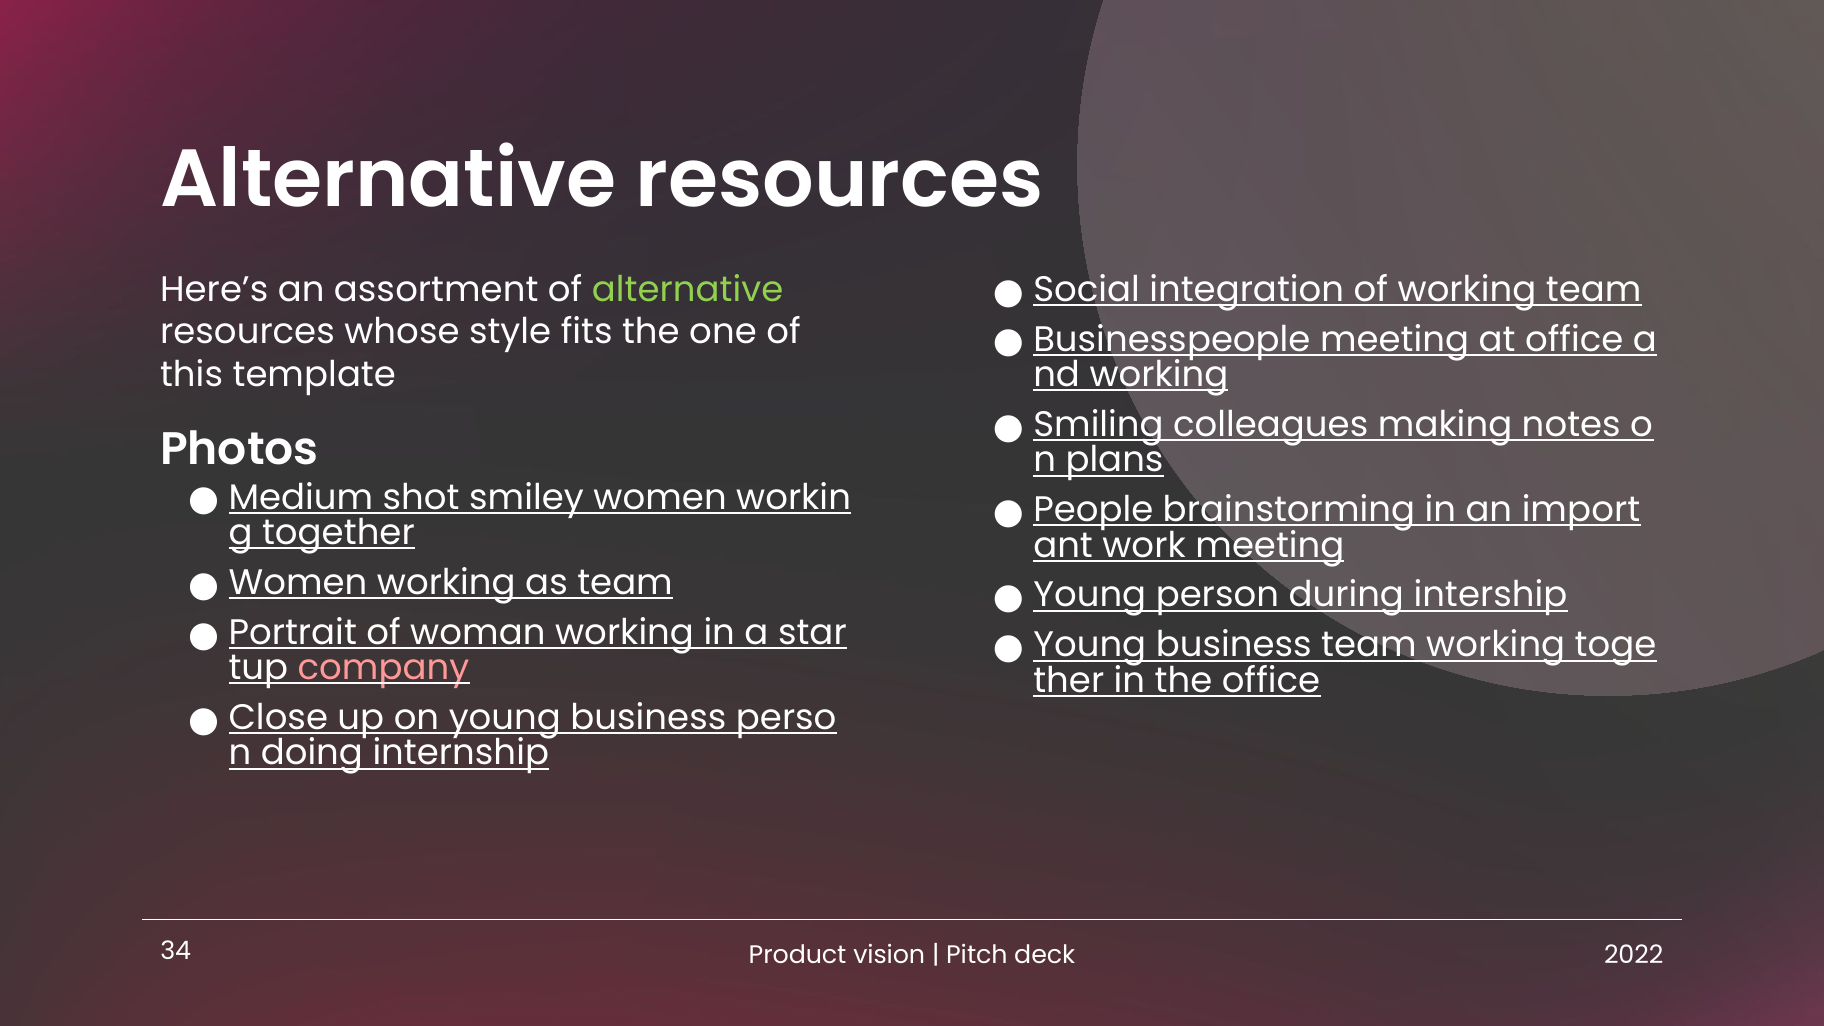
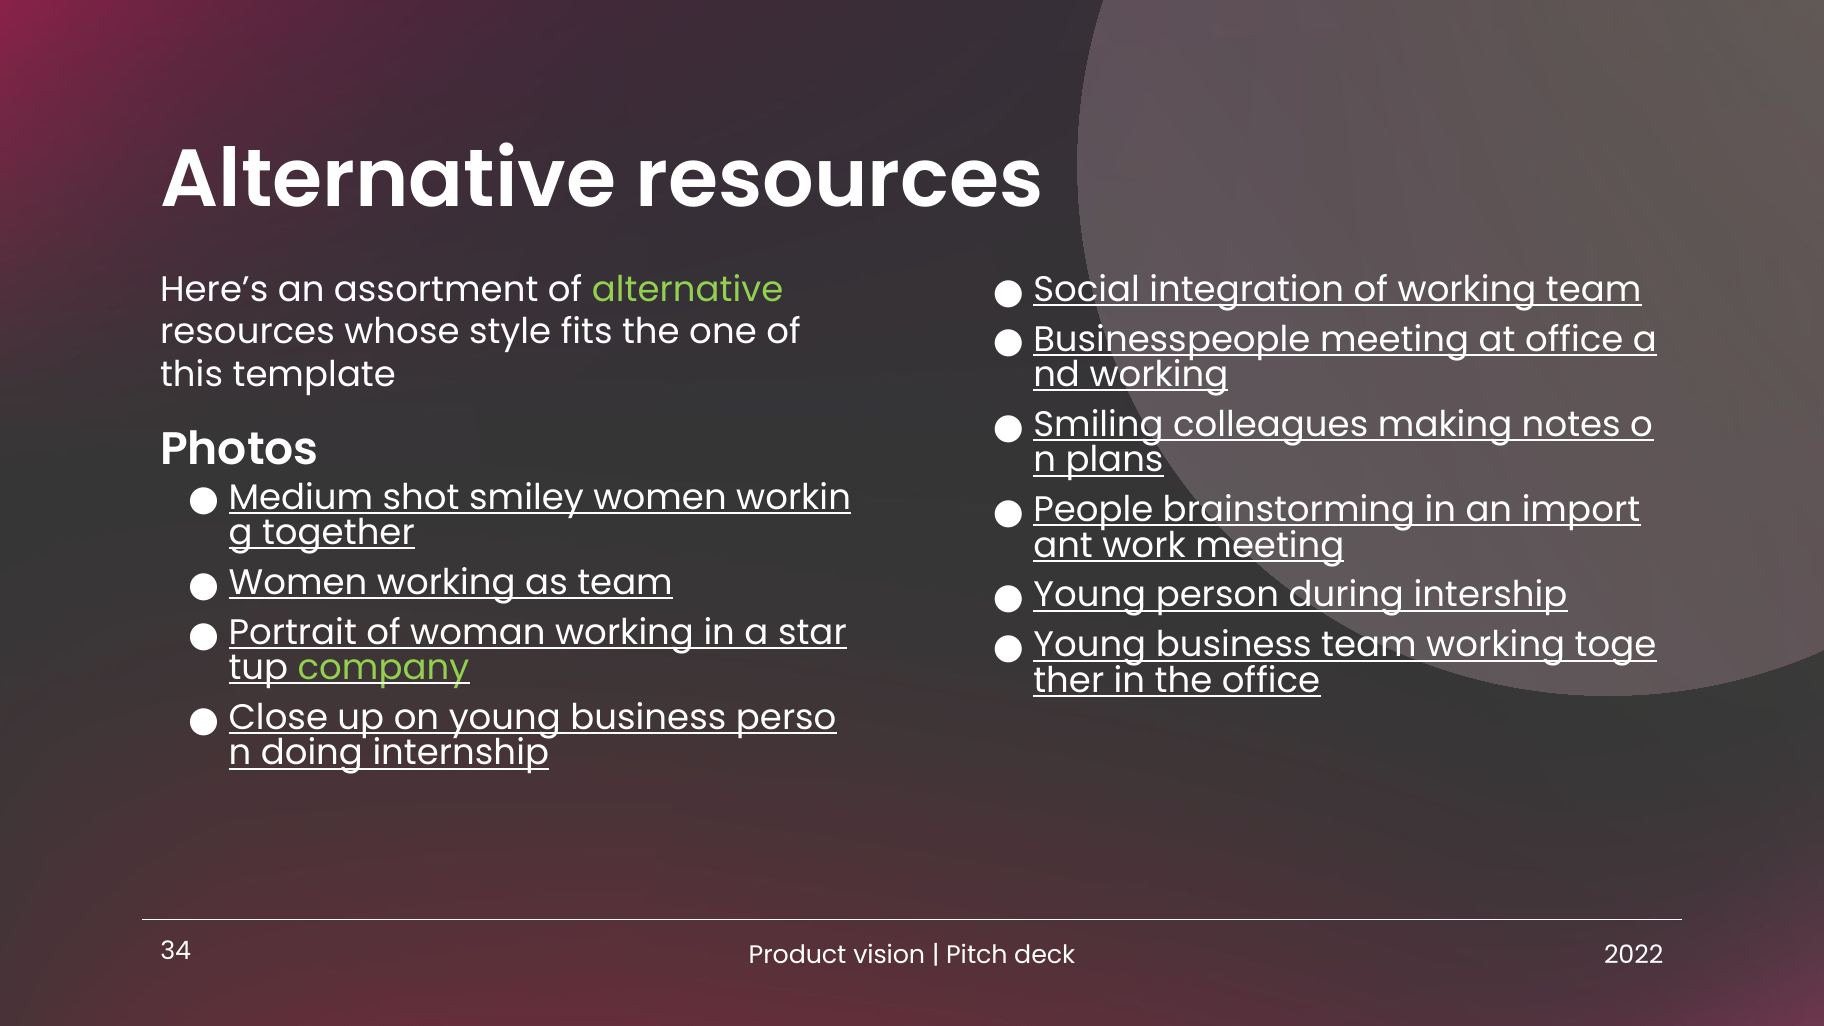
company colour: pink -> light green
